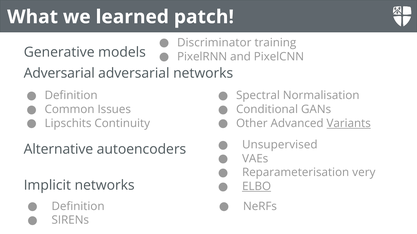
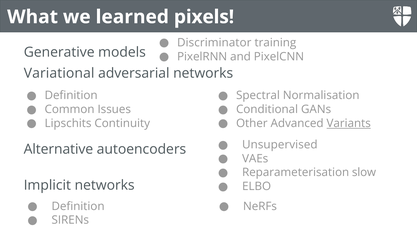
patch: patch -> pixels
Adversarial at (59, 74): Adversarial -> Variational
very: very -> slow
ELBO underline: present -> none
